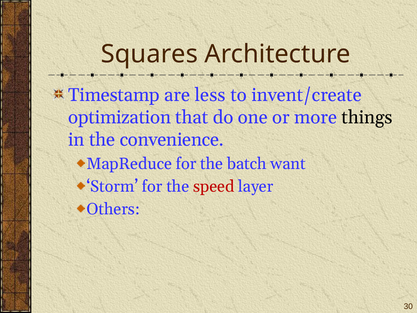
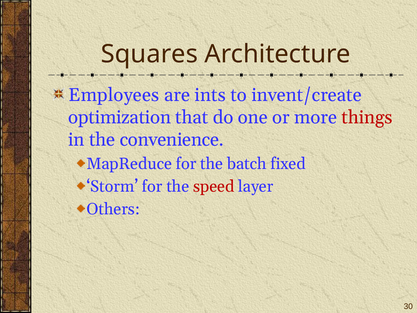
Timestamp: Timestamp -> Employees
less: less -> ints
things colour: black -> red
want: want -> fixed
